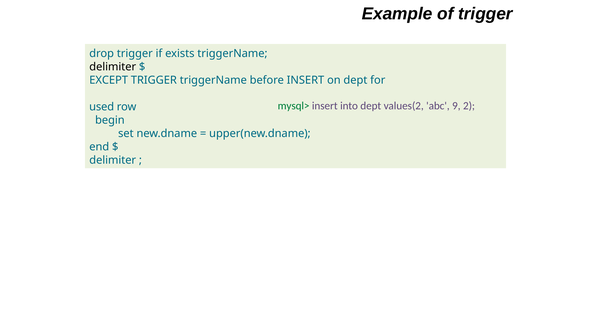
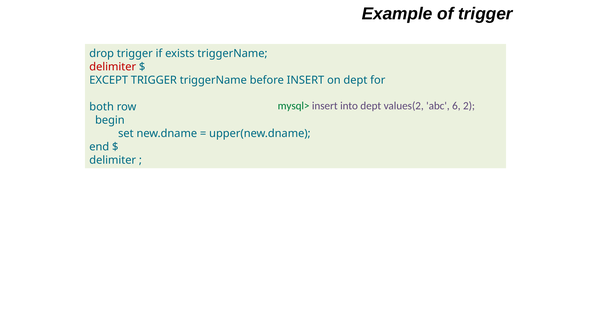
delimiter at (113, 67) colour: black -> red
9: 9 -> 6
used: used -> both
